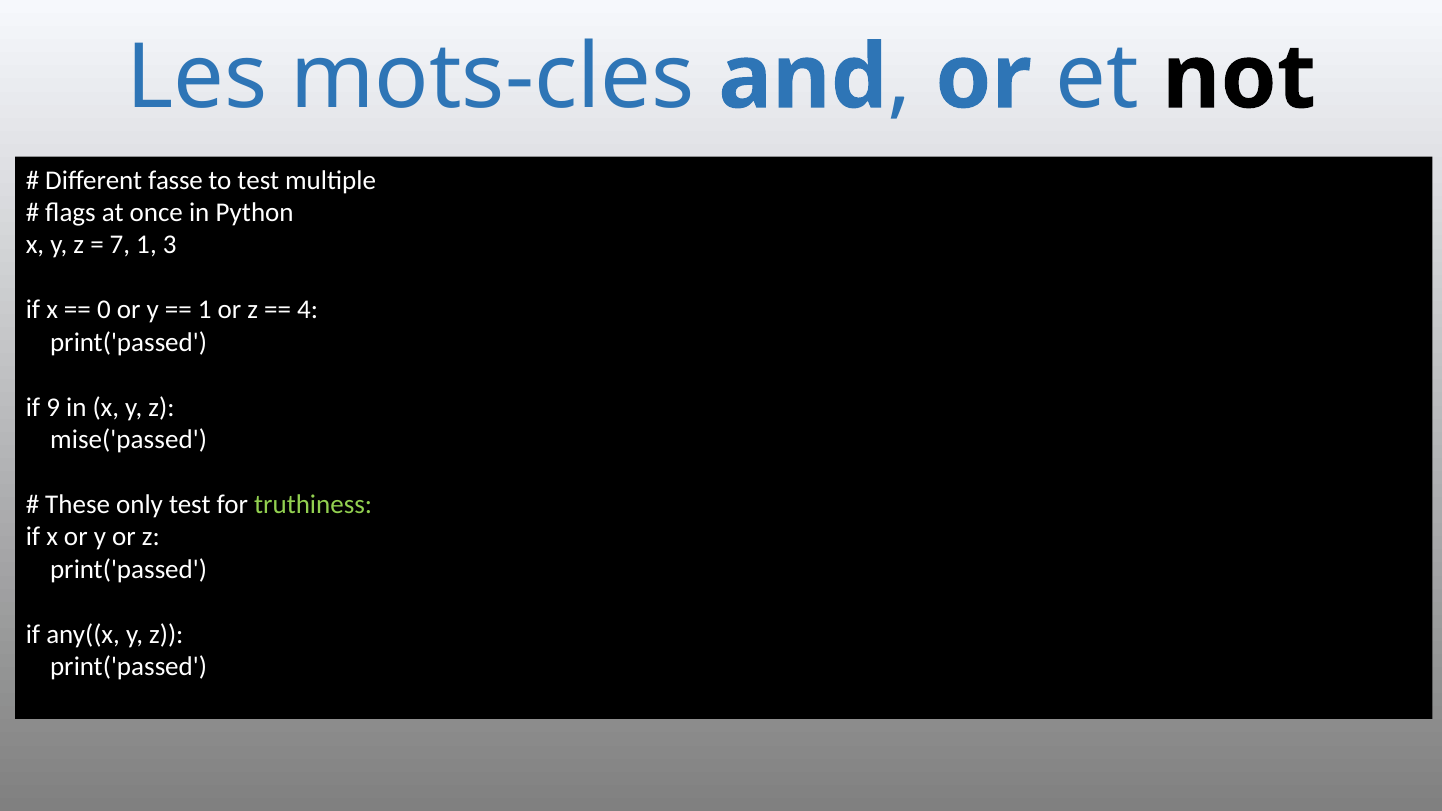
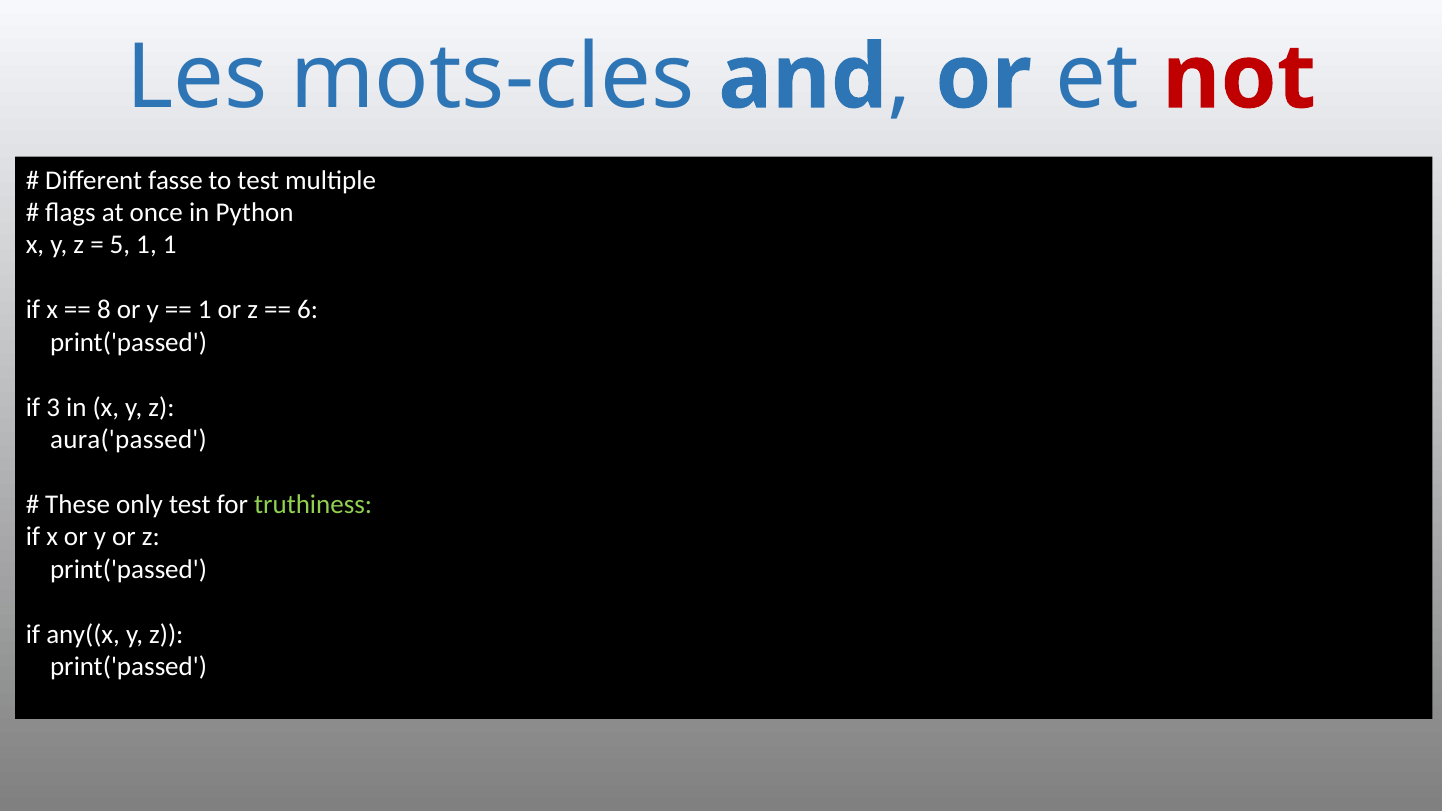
not colour: black -> red
7: 7 -> 5
1 3: 3 -> 1
0: 0 -> 8
4: 4 -> 6
9: 9 -> 3
mise('passed: mise('passed -> aura('passed
